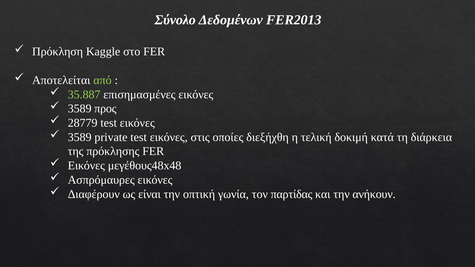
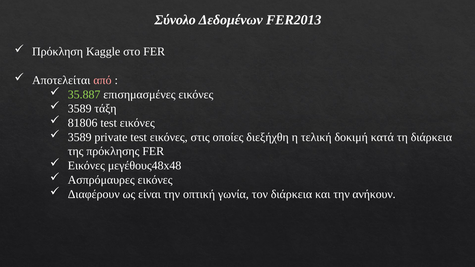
από colour: light green -> pink
προς: προς -> τάξη
28779: 28779 -> 81806
τον παρτίδας: παρτίδας -> διάρκεια
